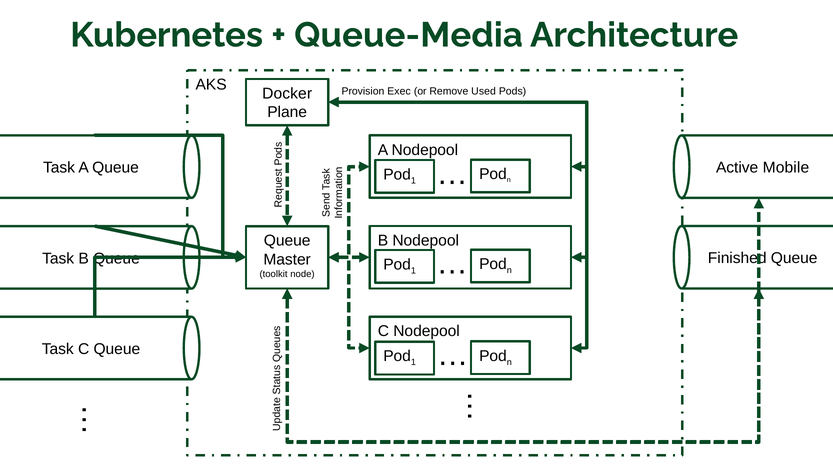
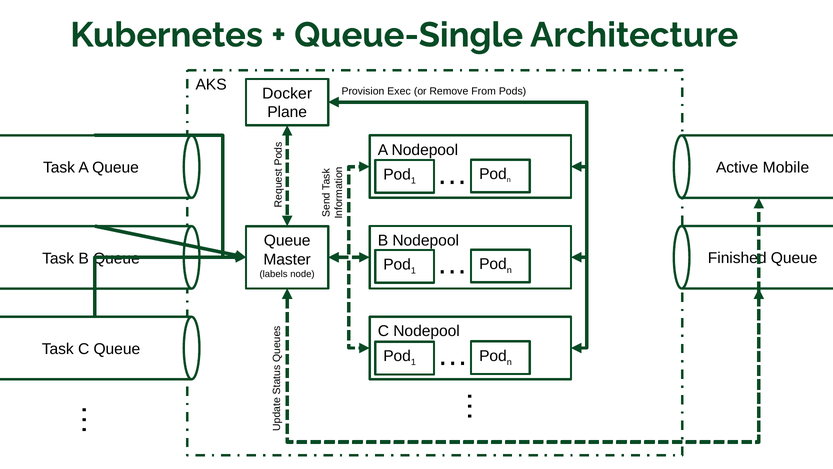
Queue-Media: Queue-Media -> Queue-Single
Used: Used -> From
toolkit: toolkit -> labels
